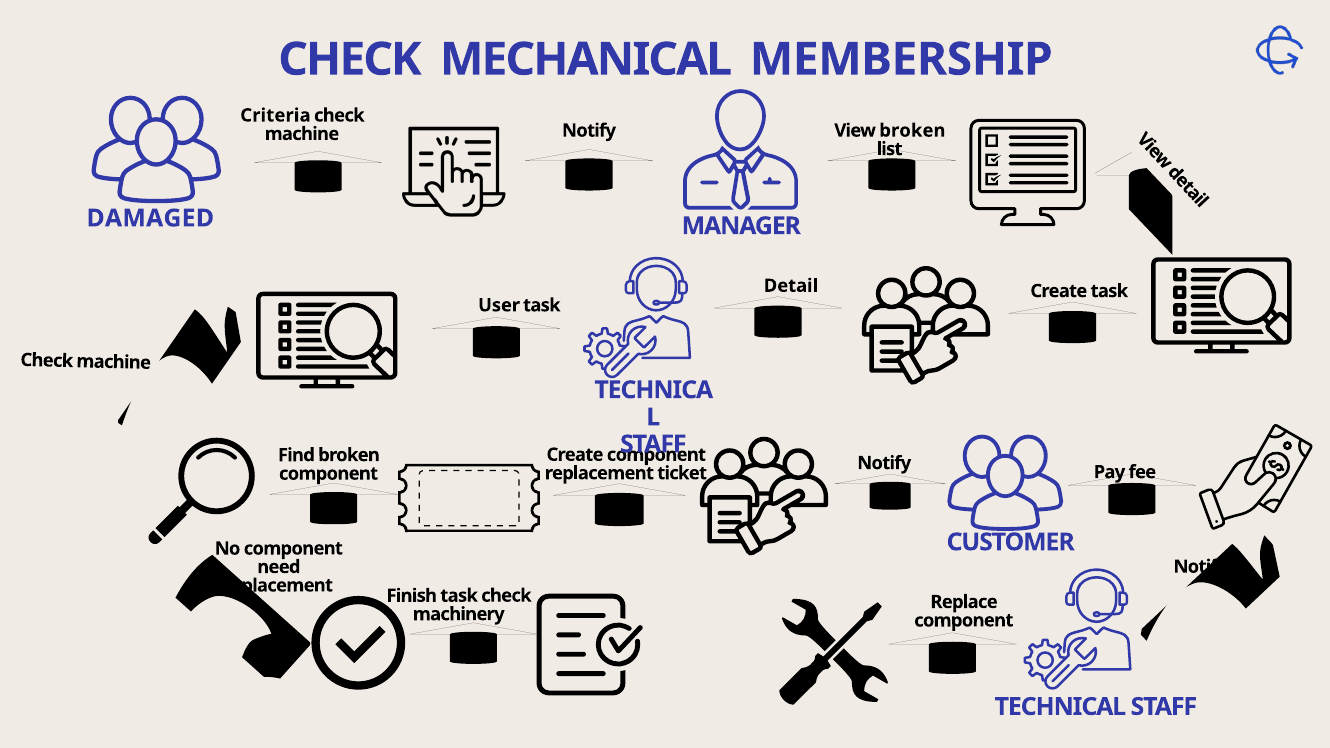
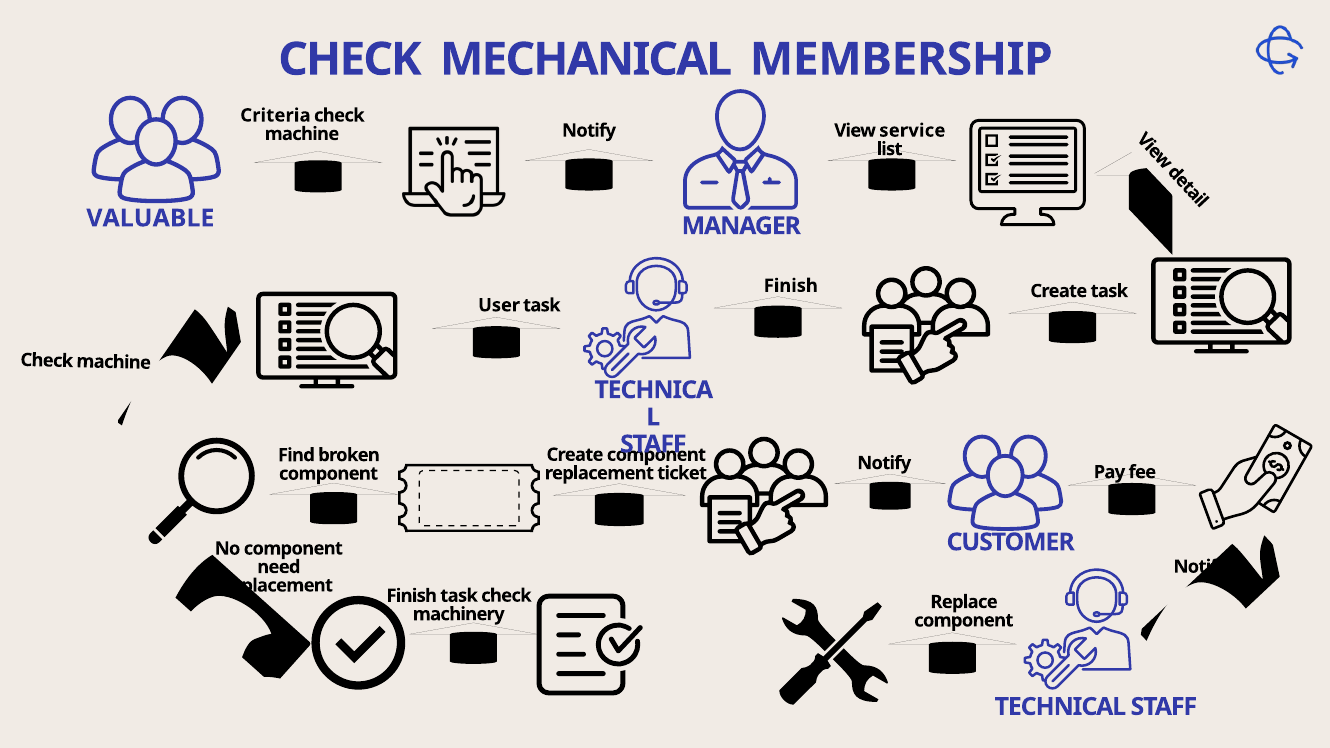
View broken: broken -> service
DAMAGED: DAMAGED -> VALUABLE
Detail at (791, 286): Detail -> Finish
